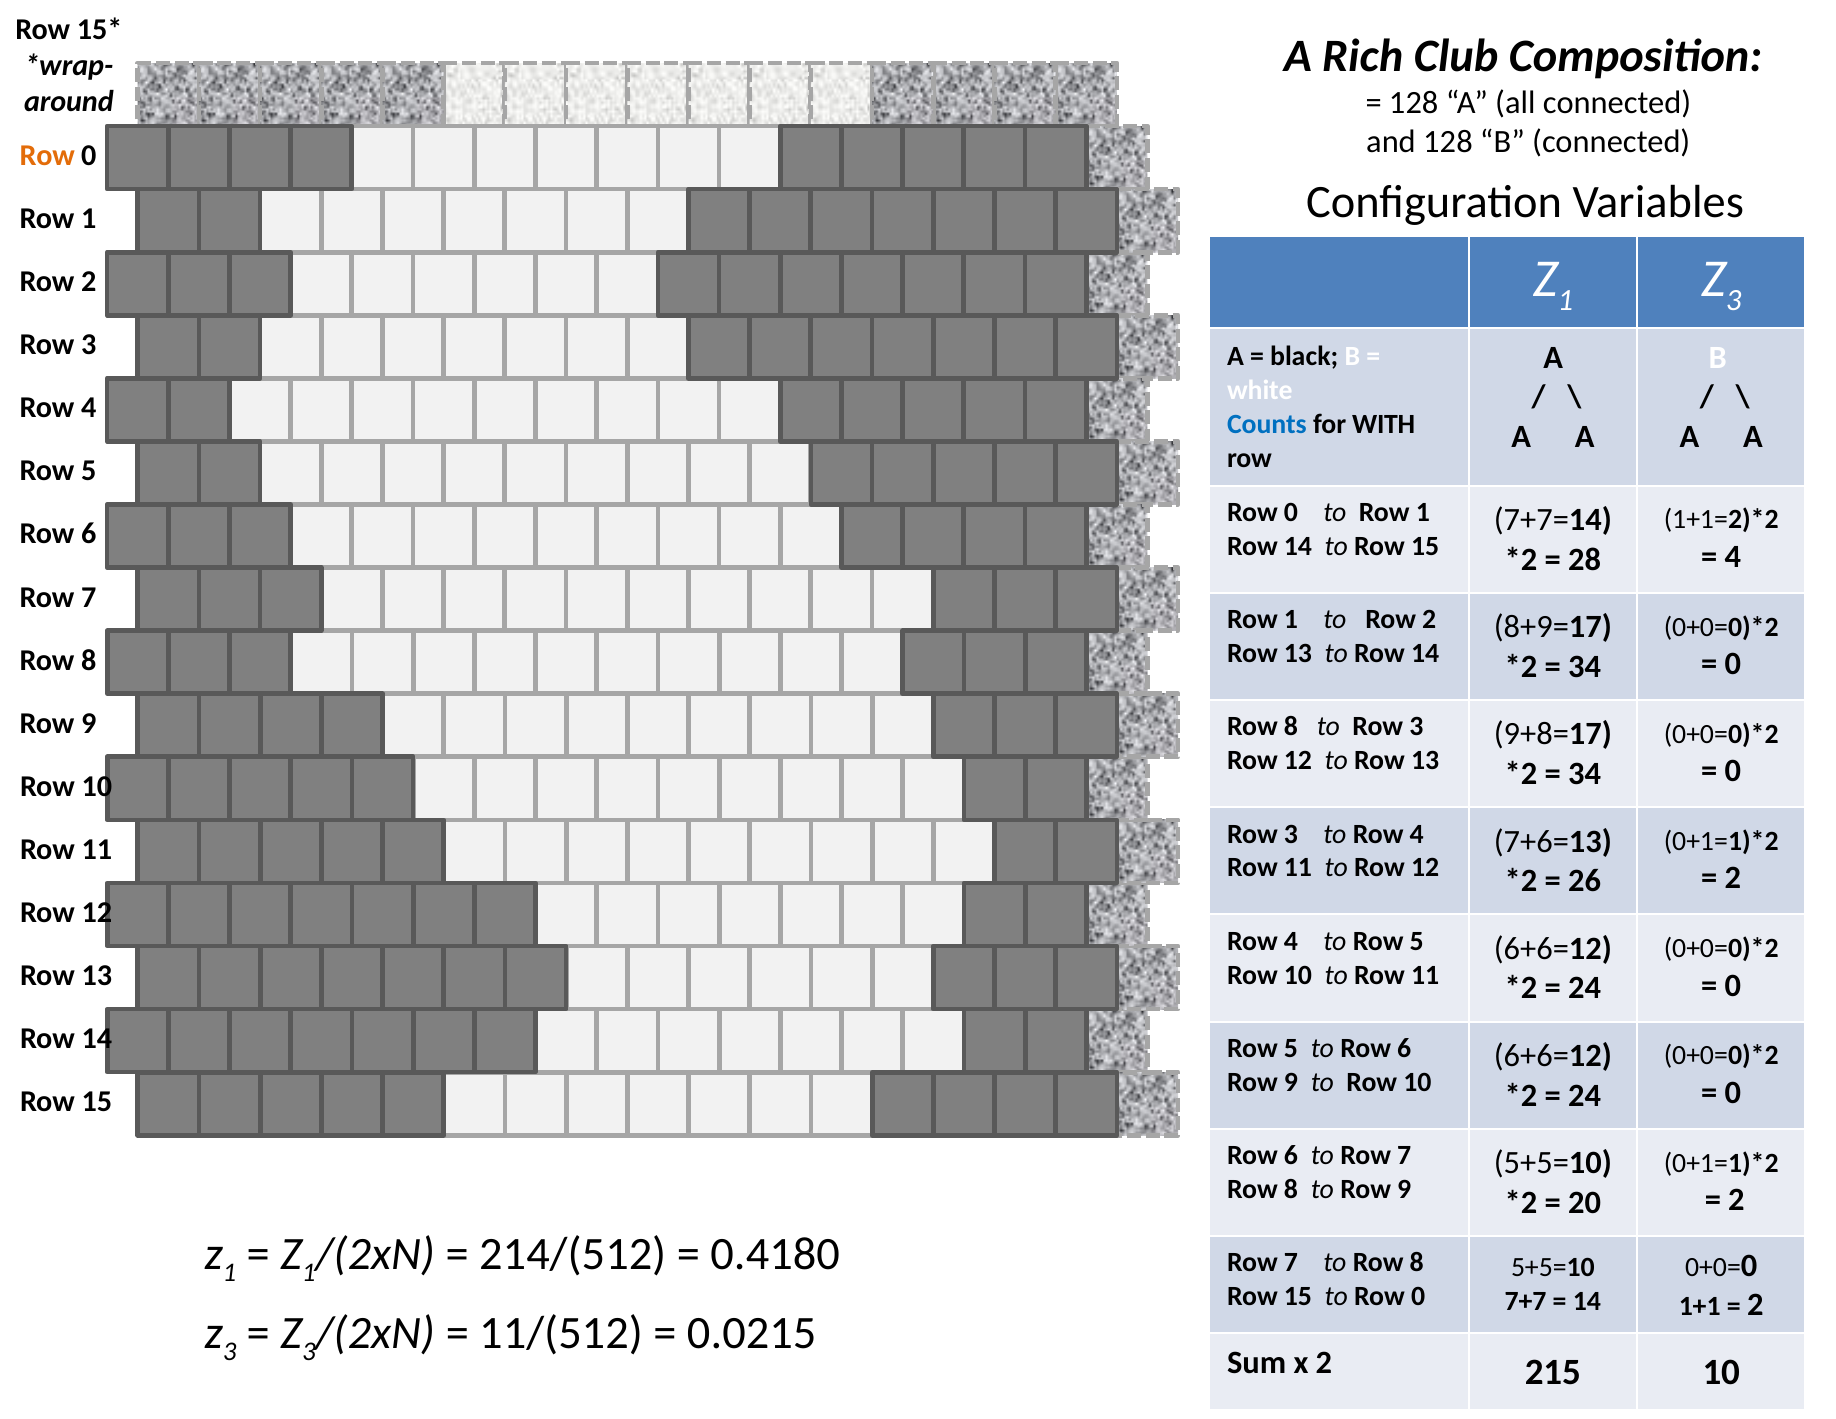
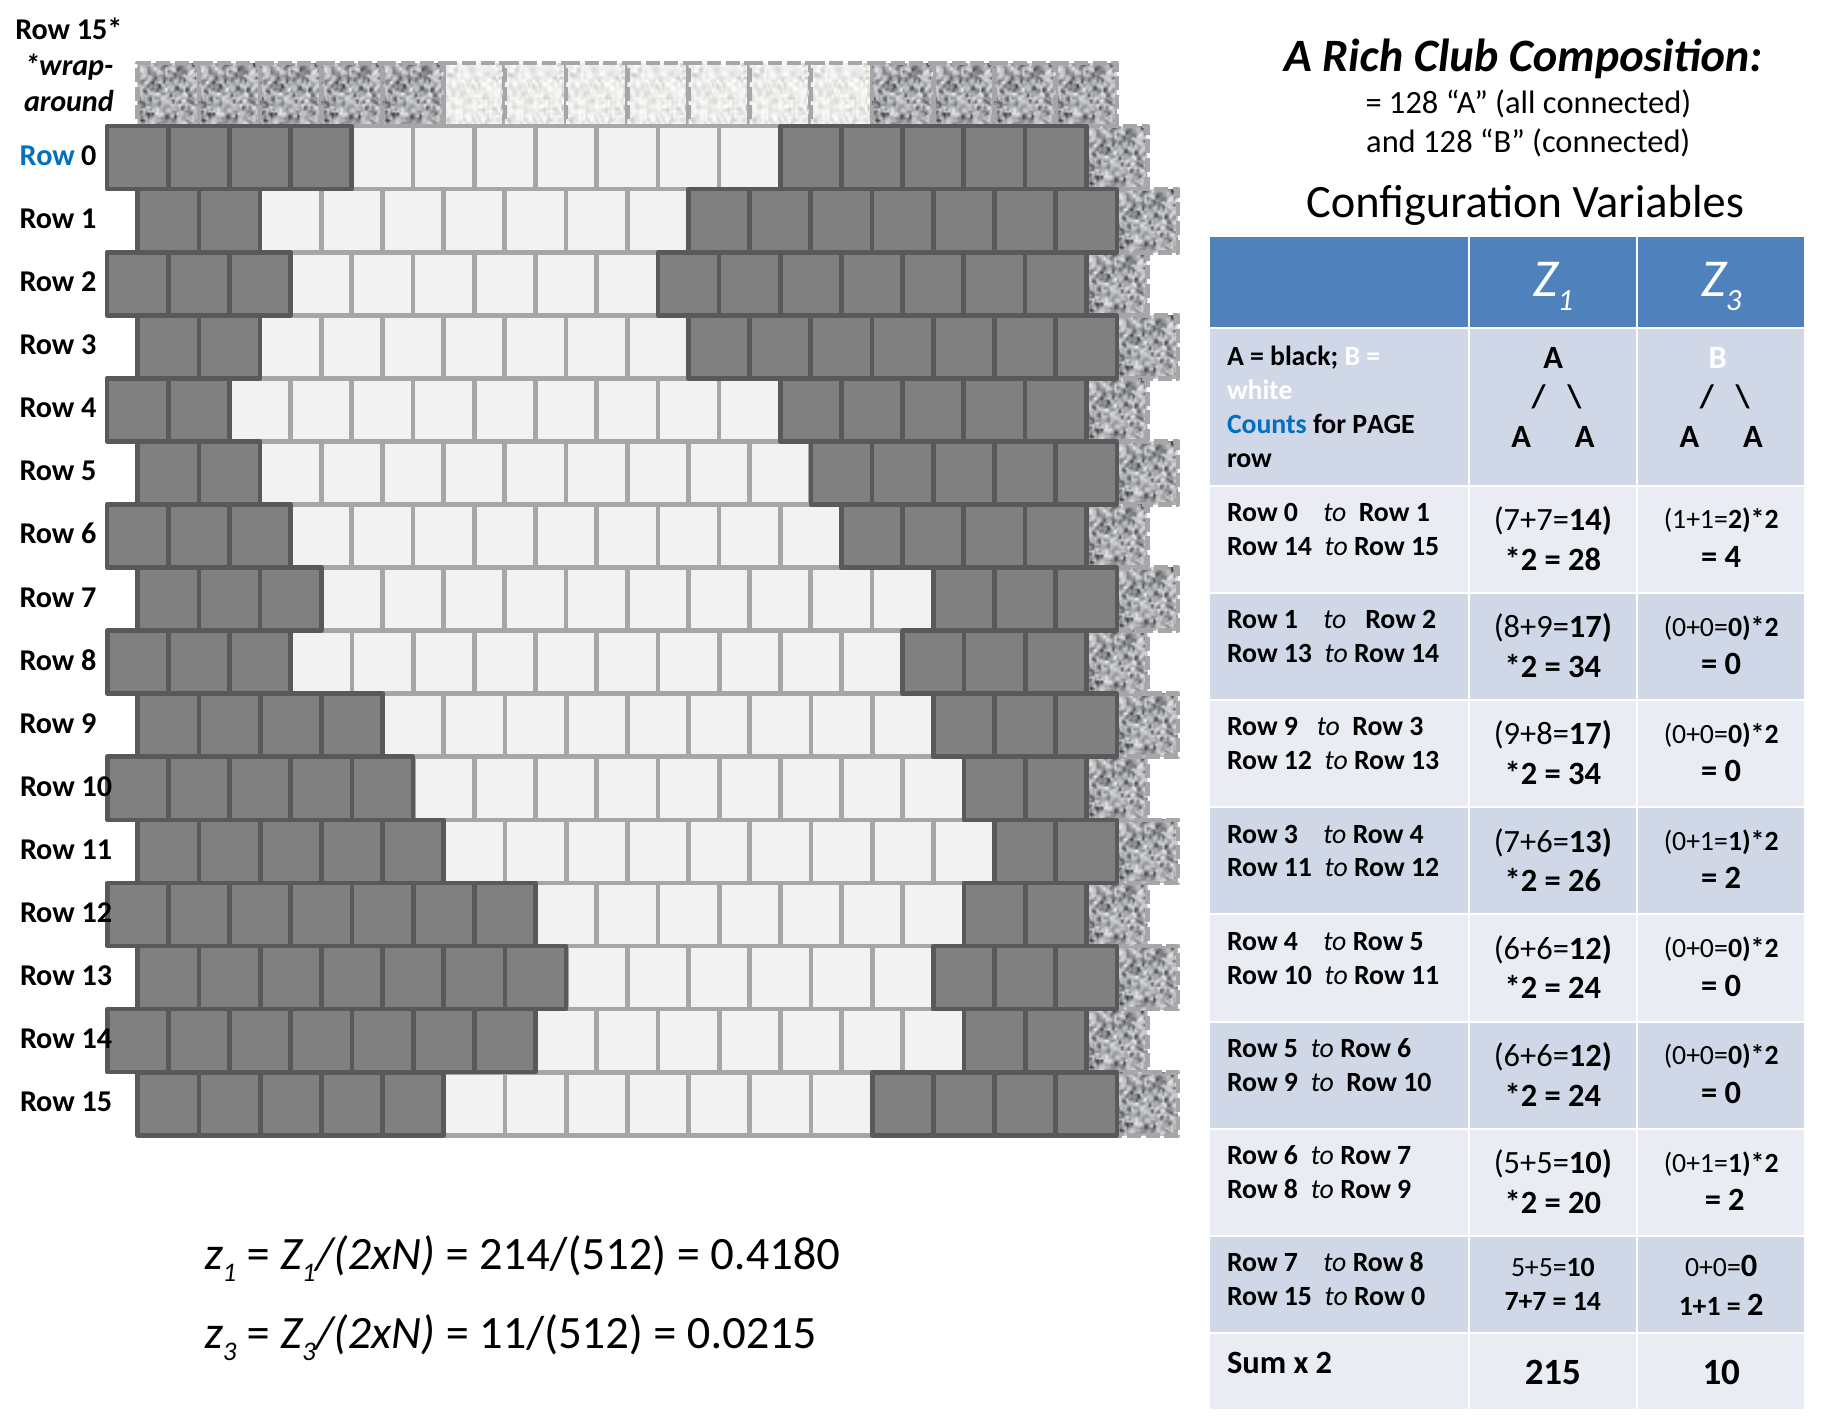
Row at (47, 156) colour: orange -> blue
WITH: WITH -> PAGE
8 at (1291, 727): 8 -> 9
